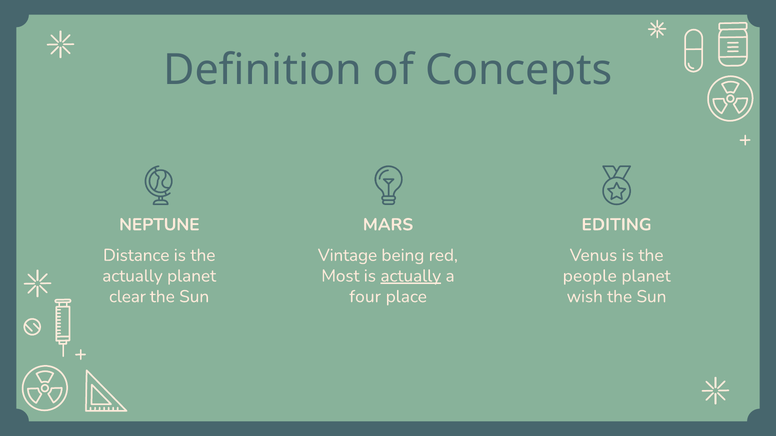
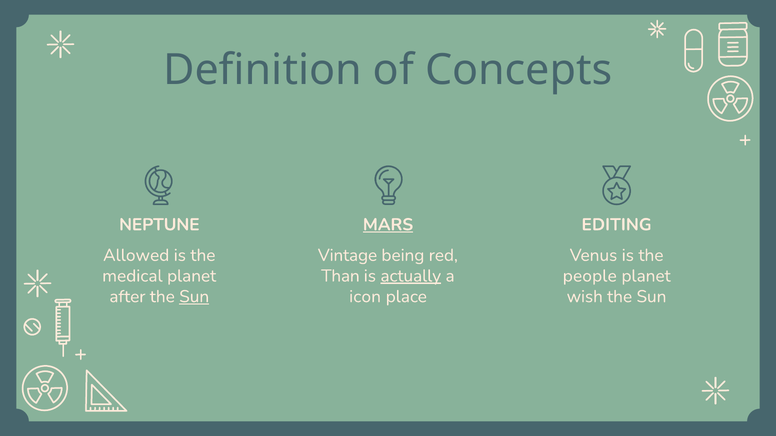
MARS underline: none -> present
Distance: Distance -> Allowed
actually at (132, 276): actually -> medical
Most: Most -> Than
clear: clear -> after
Sun at (194, 297) underline: none -> present
four: four -> icon
